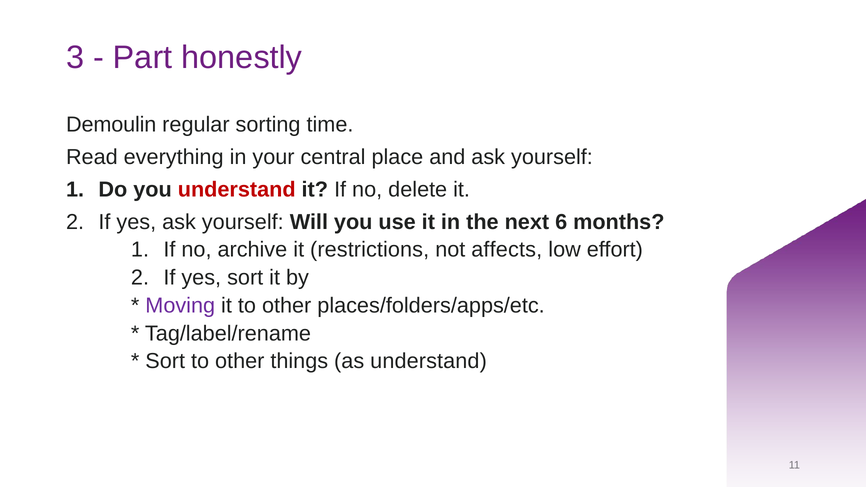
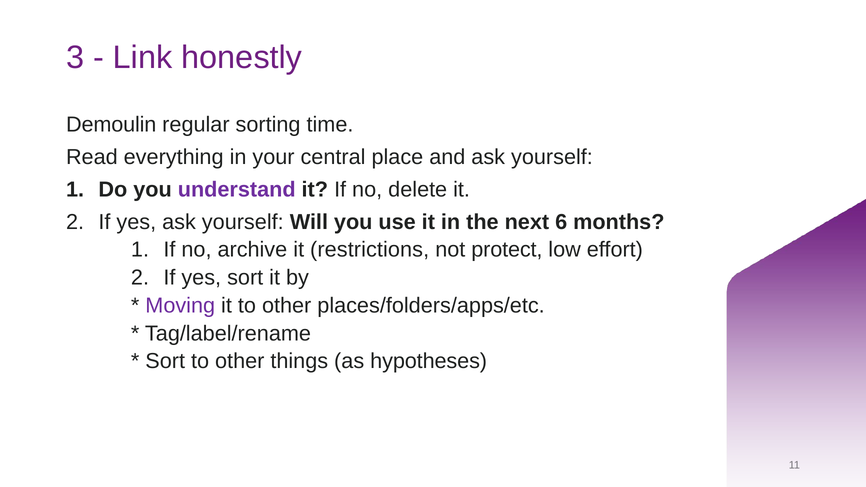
Part: Part -> Link
understand at (237, 190) colour: red -> purple
affects: affects -> protect
as understand: understand -> hypotheses
